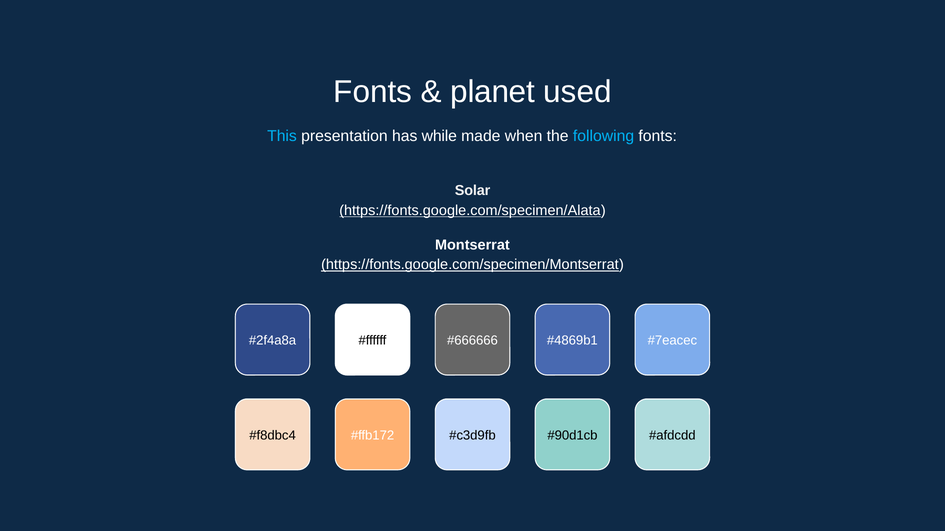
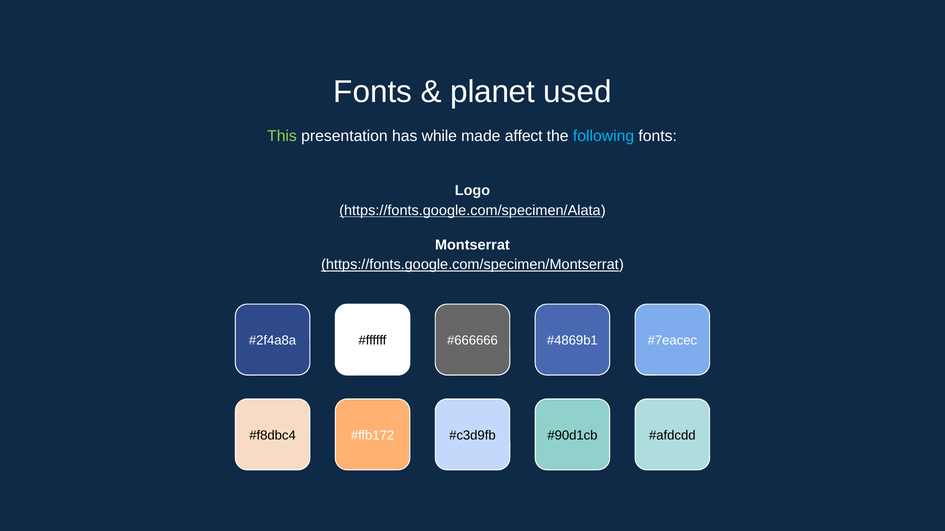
This colour: light blue -> light green
when: when -> affect
Solar: Solar -> Logo
